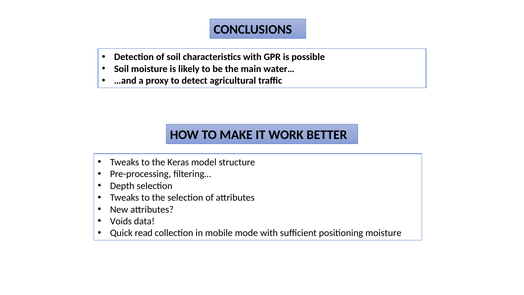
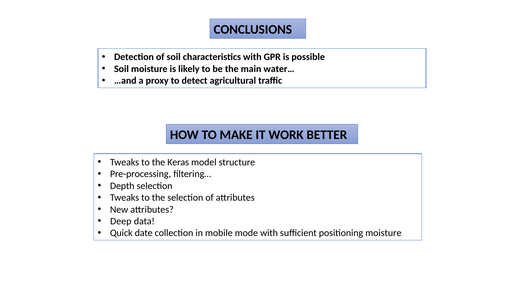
Voids: Voids -> Deep
read: read -> date
